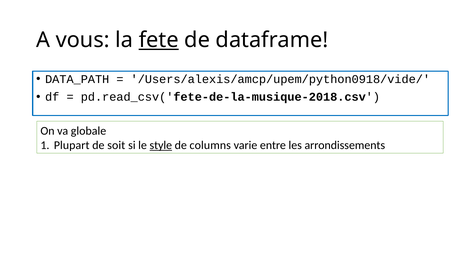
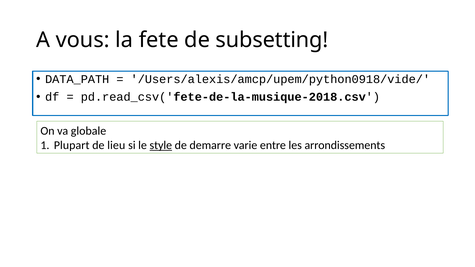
fete underline: present -> none
dataframe: dataframe -> subsetting
soit: soit -> lieu
columns: columns -> demarre
